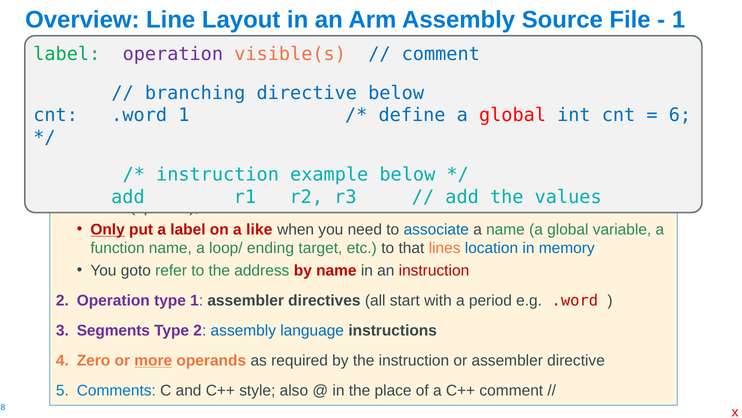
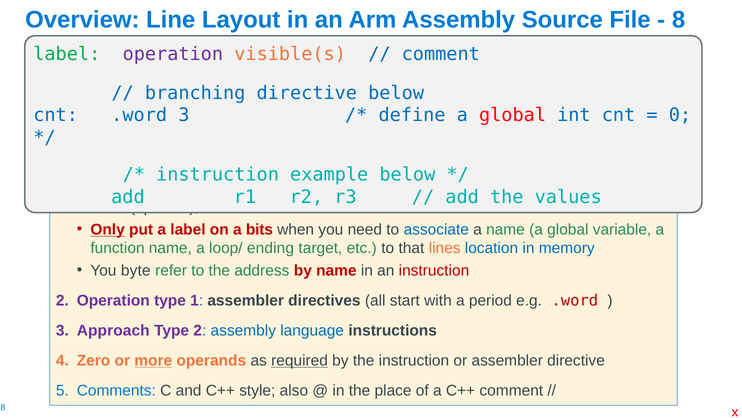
1 at (679, 20): 1 -> 8
.word 1: 1 -> 3
6: 6 -> 0
like: like -> bits
goto: goto -> byte
Segments: Segments -> Approach
required underline: none -> present
